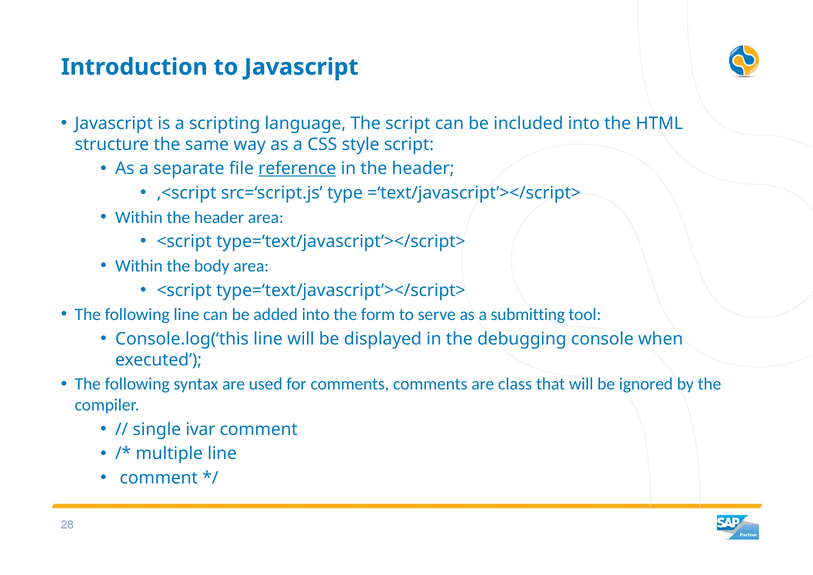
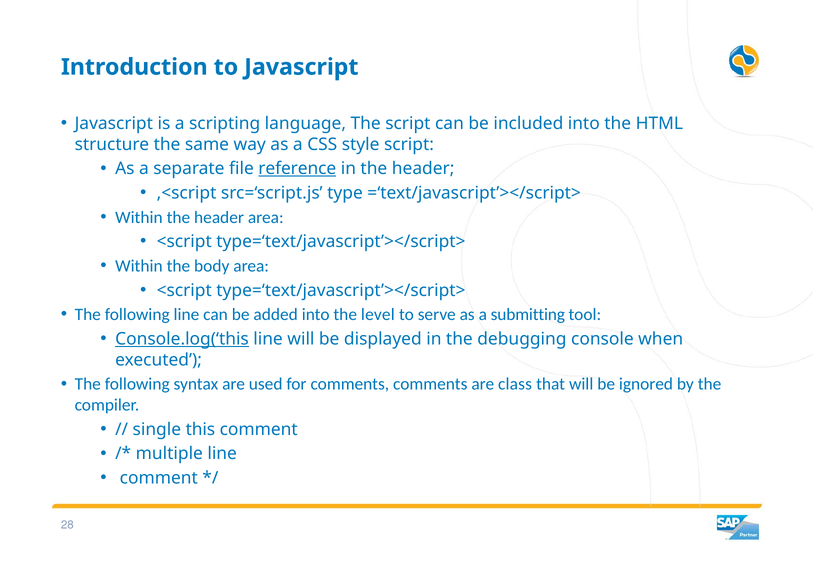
form: form -> level
Console.log(‘this underline: none -> present
ivar: ivar -> this
